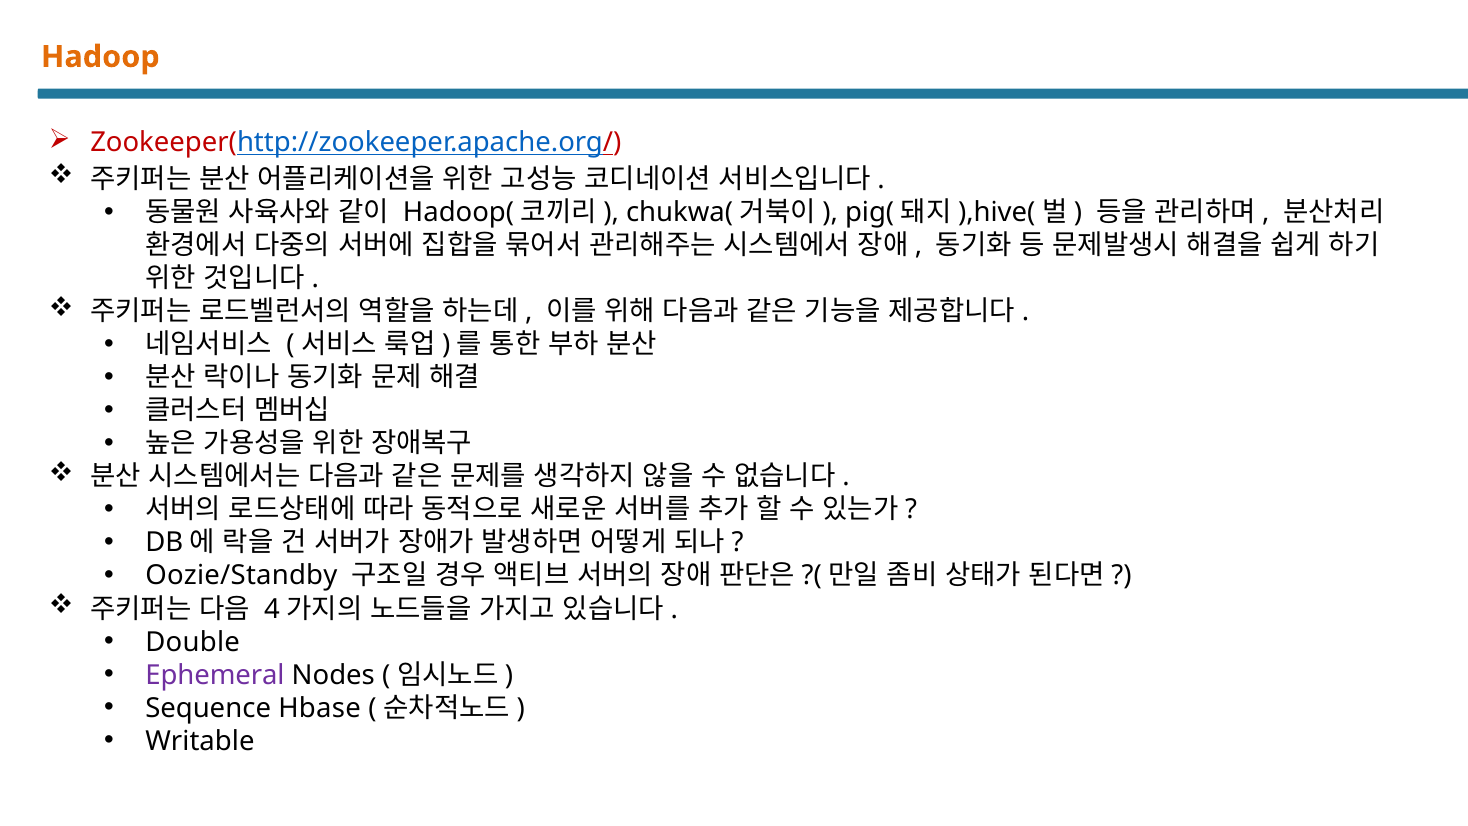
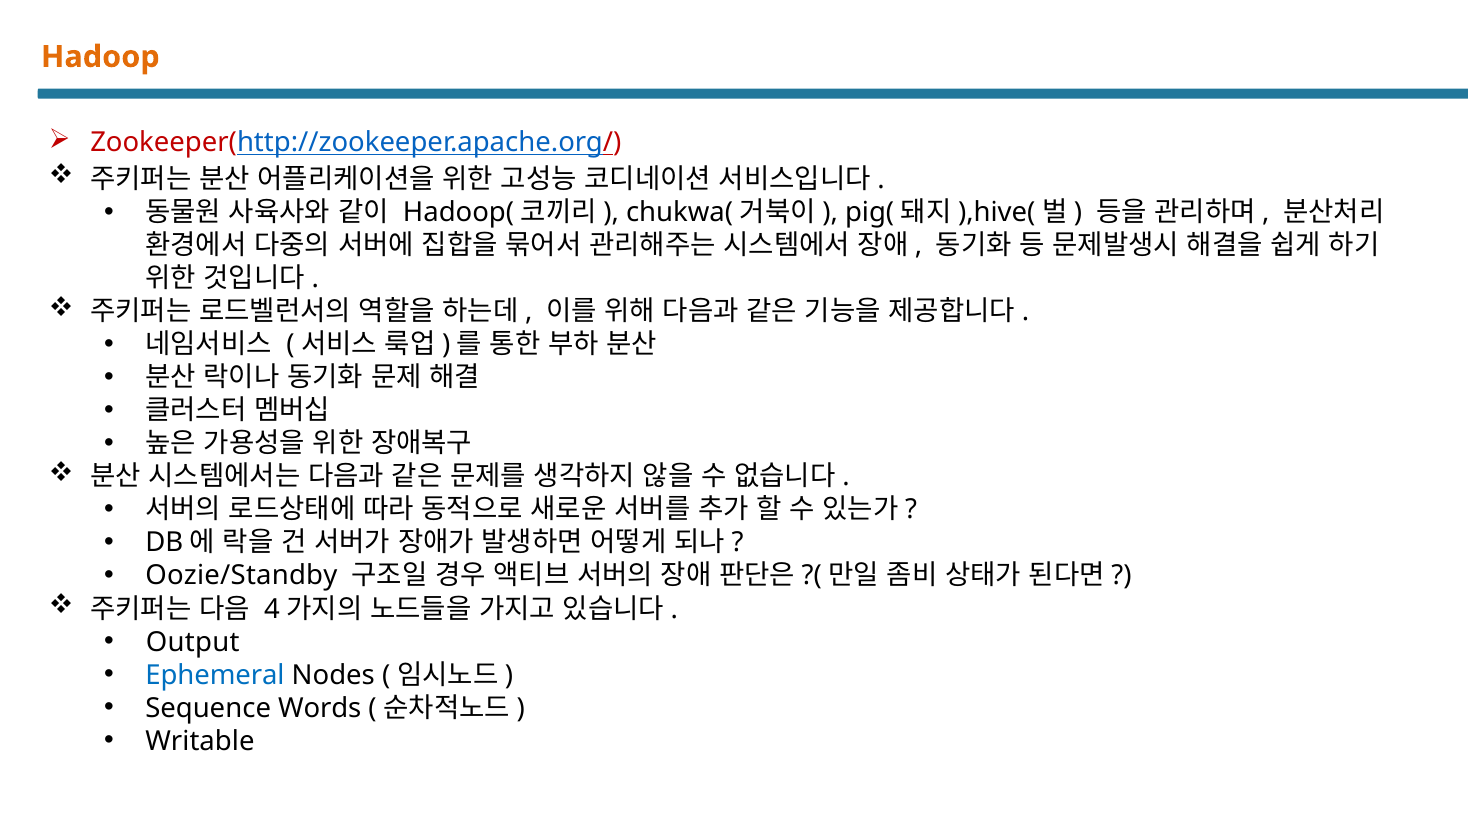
Double: Double -> Output
Ephemeral colour: purple -> blue
Hbase: Hbase -> Words
